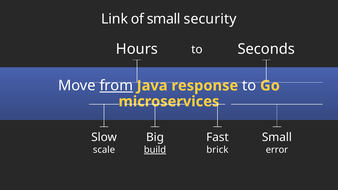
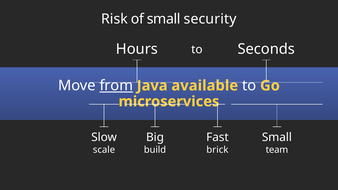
Link: Link -> Risk
response: response -> available
build underline: present -> none
error: error -> team
